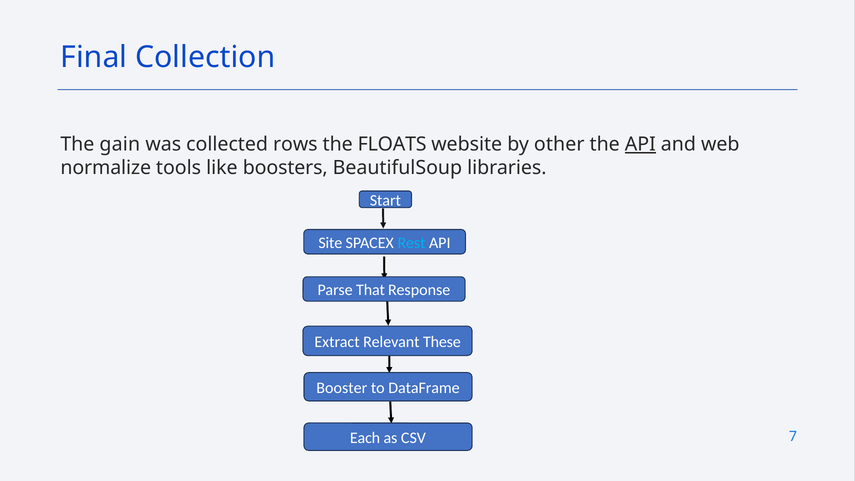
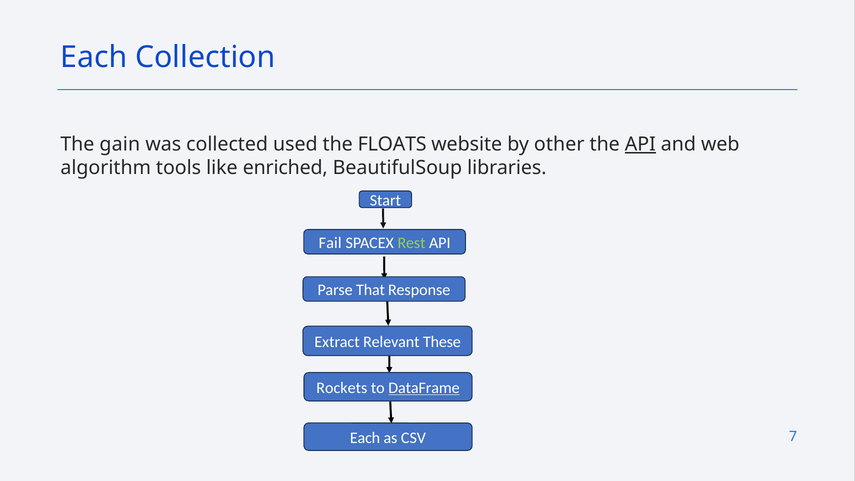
Final at (94, 57): Final -> Each
rows: rows -> used
normalize: normalize -> algorithm
boosters: boosters -> enriched
Site: Site -> Fail
Rest colour: light blue -> light green
Booster: Booster -> Rockets
DataFrame underline: none -> present
